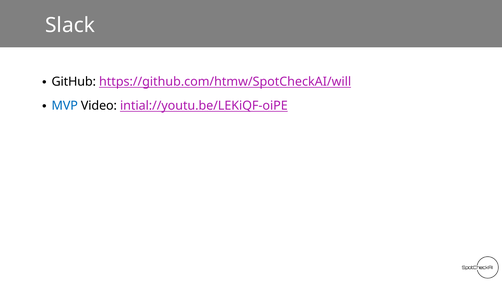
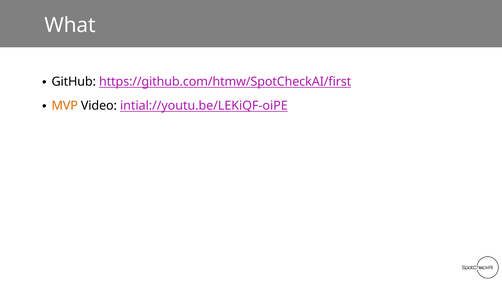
Slack: Slack -> What
https://github.com/htmw/SpotCheckAI/will: https://github.com/htmw/SpotCheckAI/will -> https://github.com/htmw/SpotCheckAI/first
MVP colour: blue -> orange
